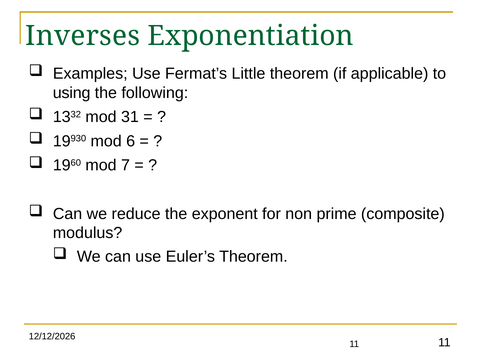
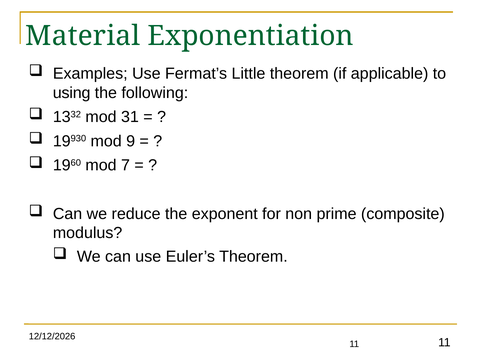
Inverses: Inverses -> Material
6: 6 -> 9
